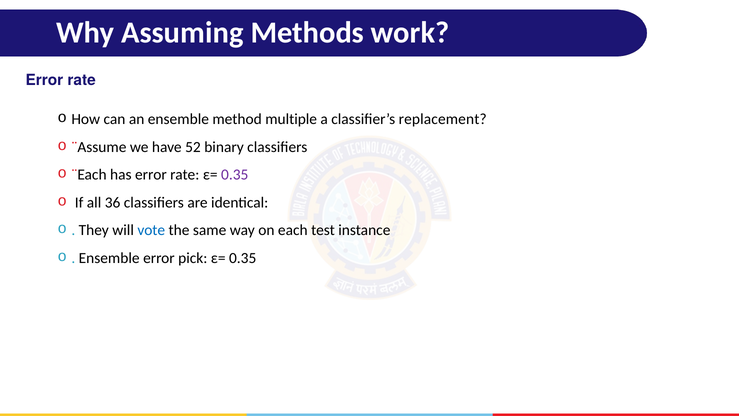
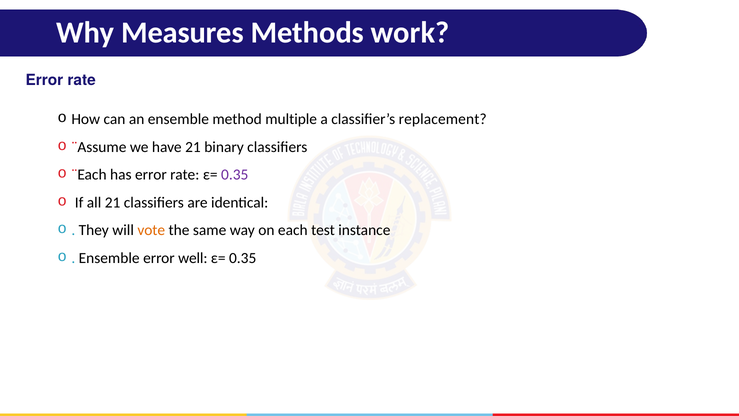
Assuming: Assuming -> Measures
have 52: 52 -> 21
all 36: 36 -> 21
vote colour: blue -> orange
pick: pick -> well
